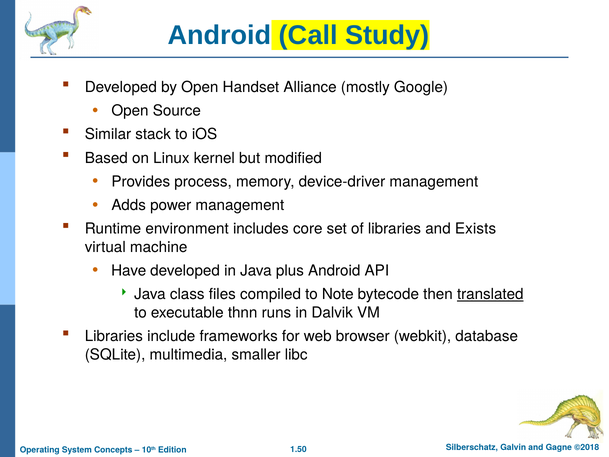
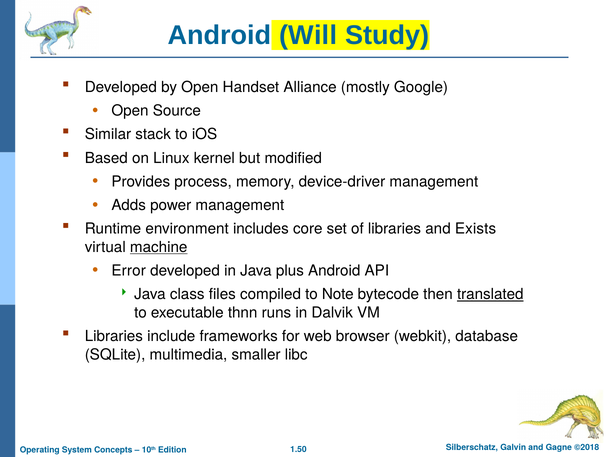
Call: Call -> Will
machine underline: none -> present
Have: Have -> Error
